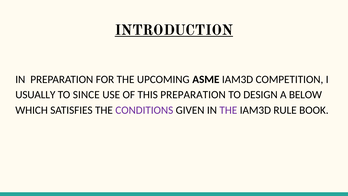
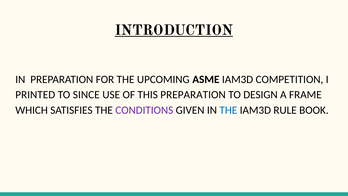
USUALLY: USUALLY -> PRINTED
BELOW: BELOW -> FRAME
THE at (228, 110) colour: purple -> blue
